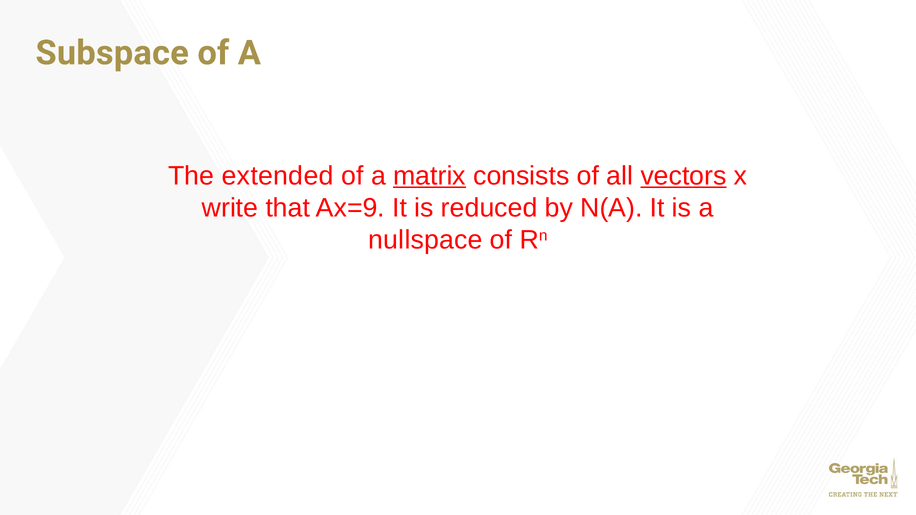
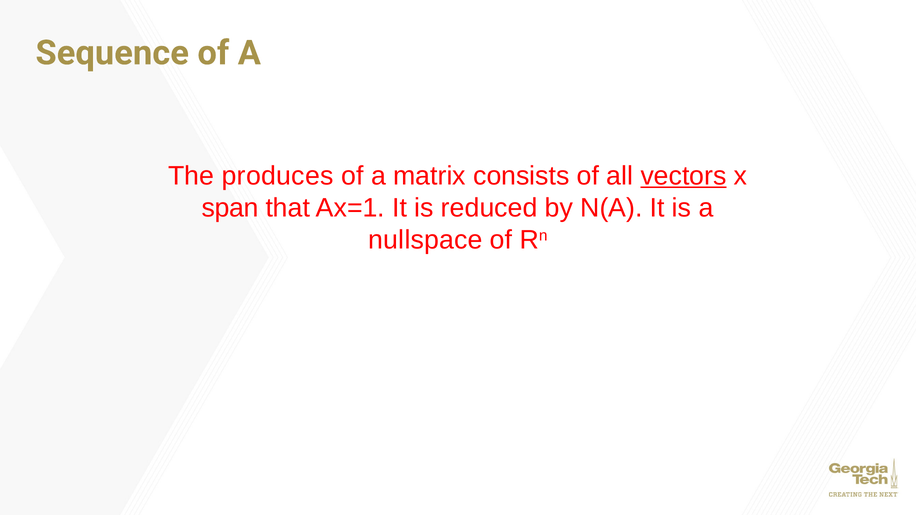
Subspace: Subspace -> Sequence
extended: extended -> produces
matrix underline: present -> none
write: write -> span
Ax=9: Ax=9 -> Ax=1
